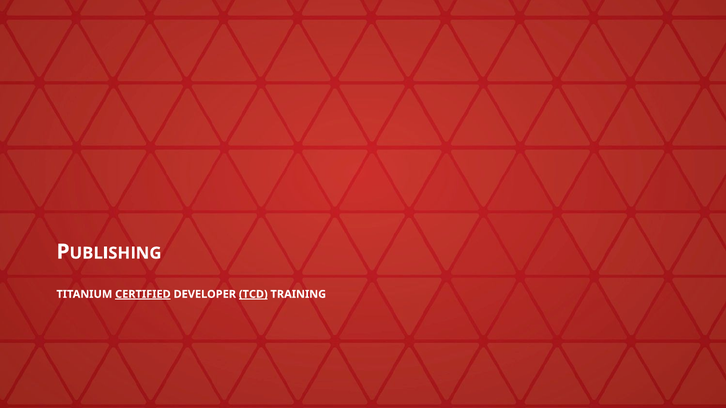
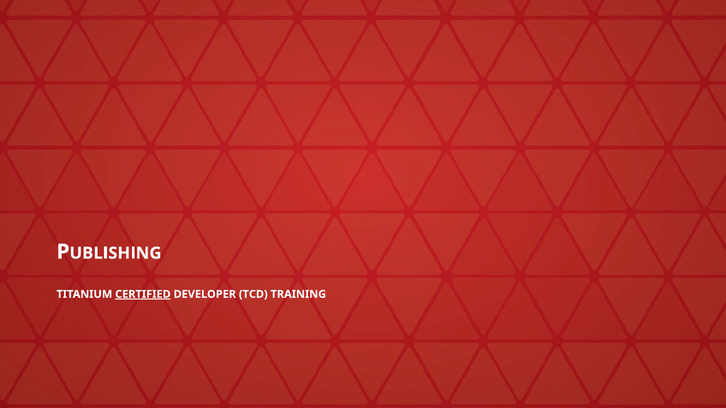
TCD underline: present -> none
